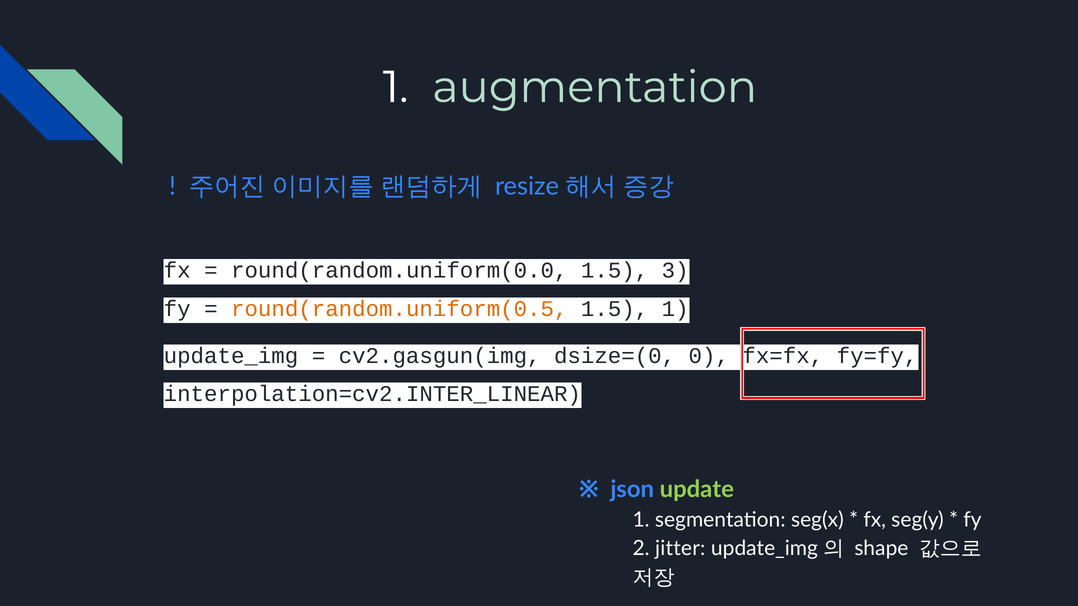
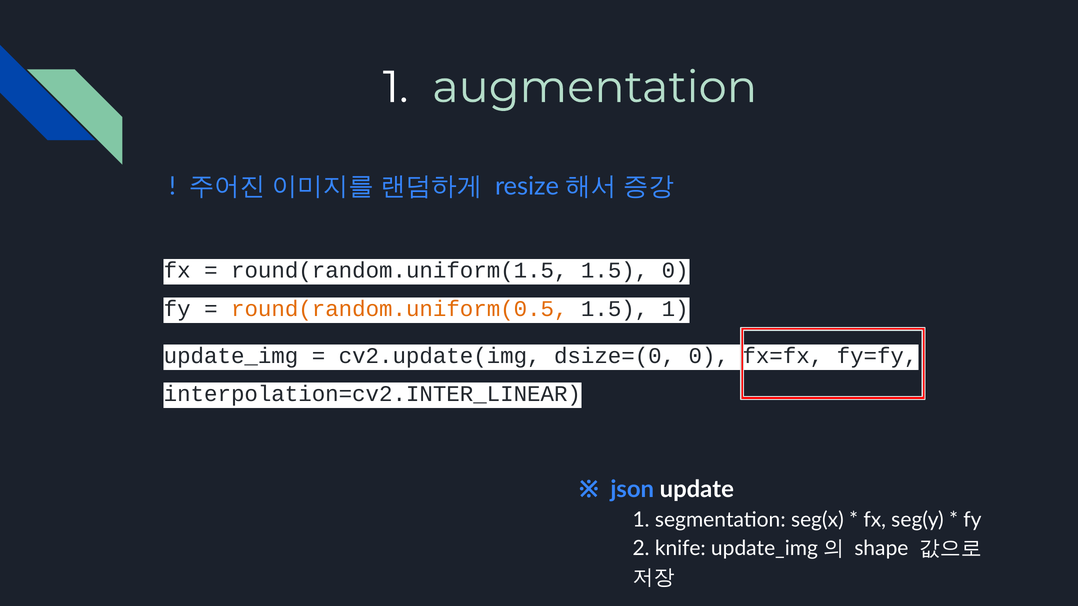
round(random.uniform(0.0: round(random.uniform(0.0 -> round(random.uniform(1.5
1.5 3: 3 -> 0
cv2.gasgun(img: cv2.gasgun(img -> cv2.update(img
update colour: light green -> white
jitter: jitter -> knife
